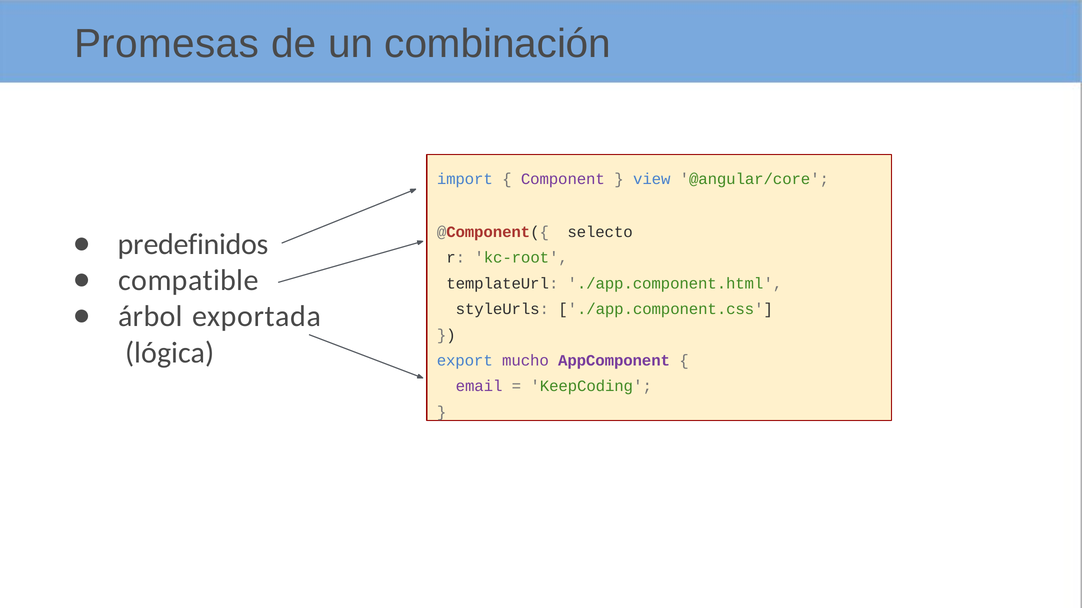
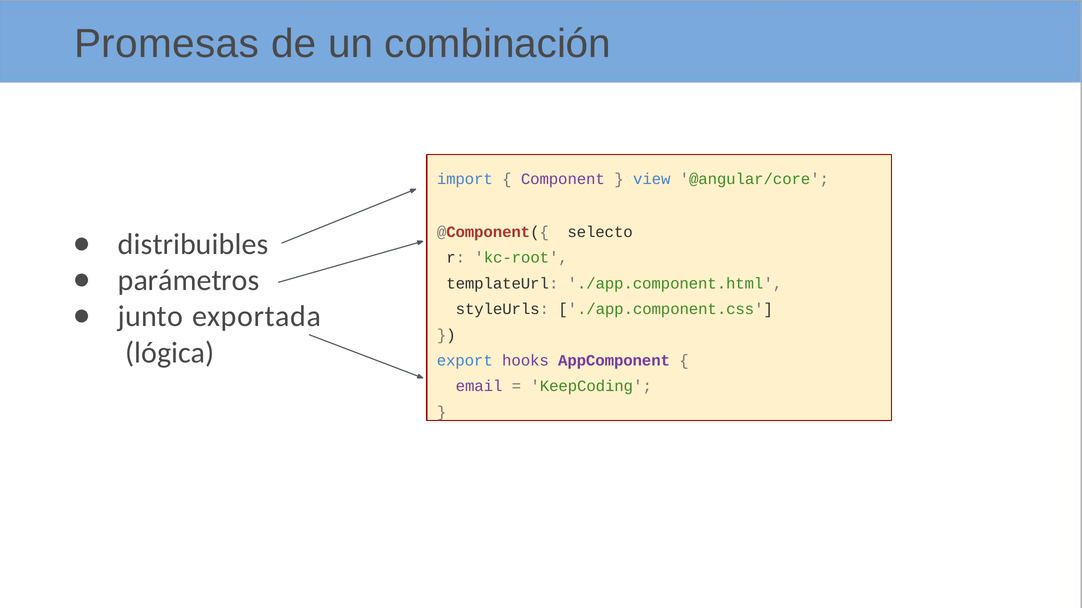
predefinidos: predefinidos -> distribuibles
compatible: compatible -> parámetros
árbol: árbol -> junto
mucho: mucho -> hooks
